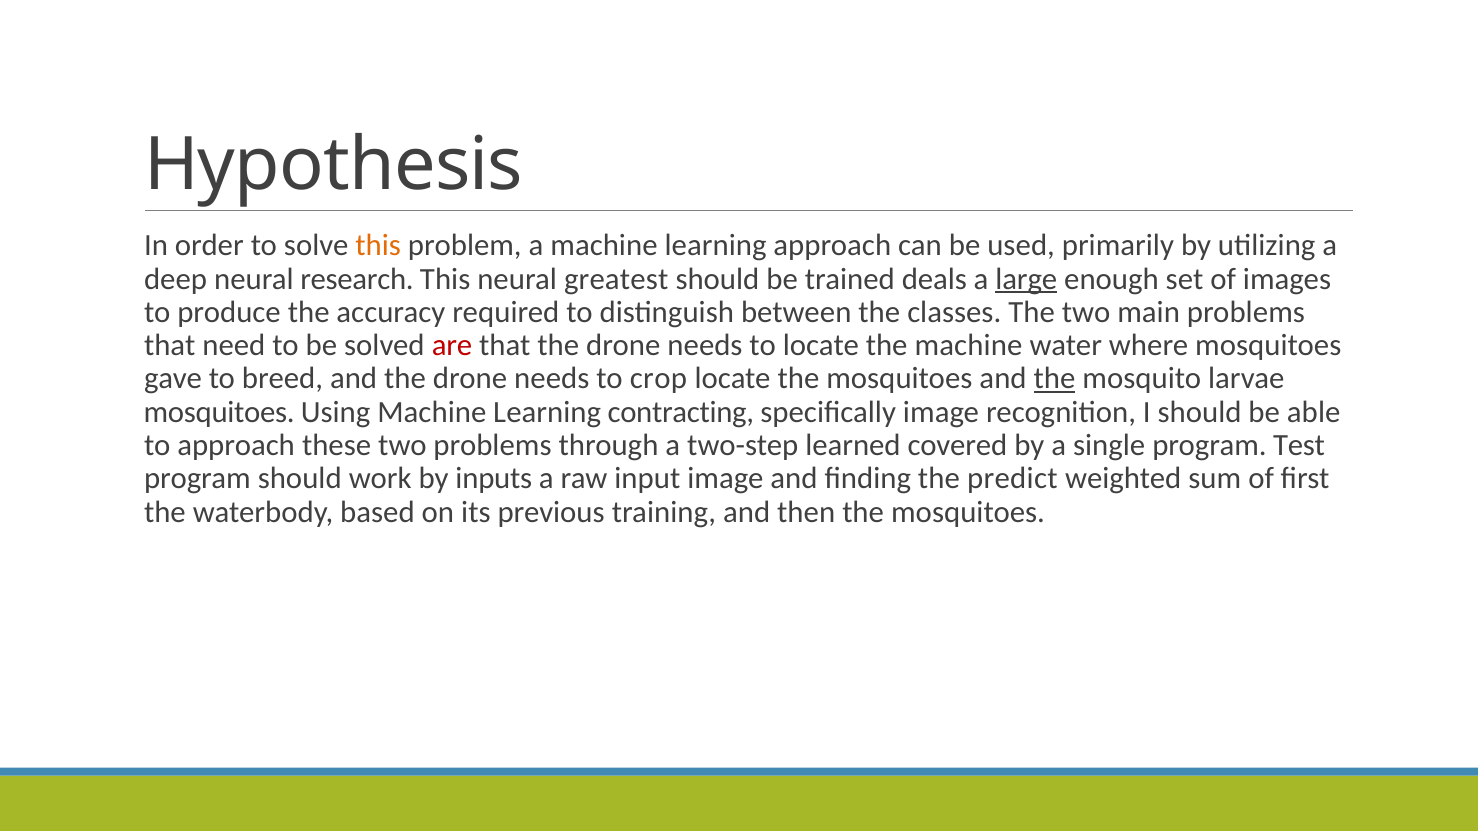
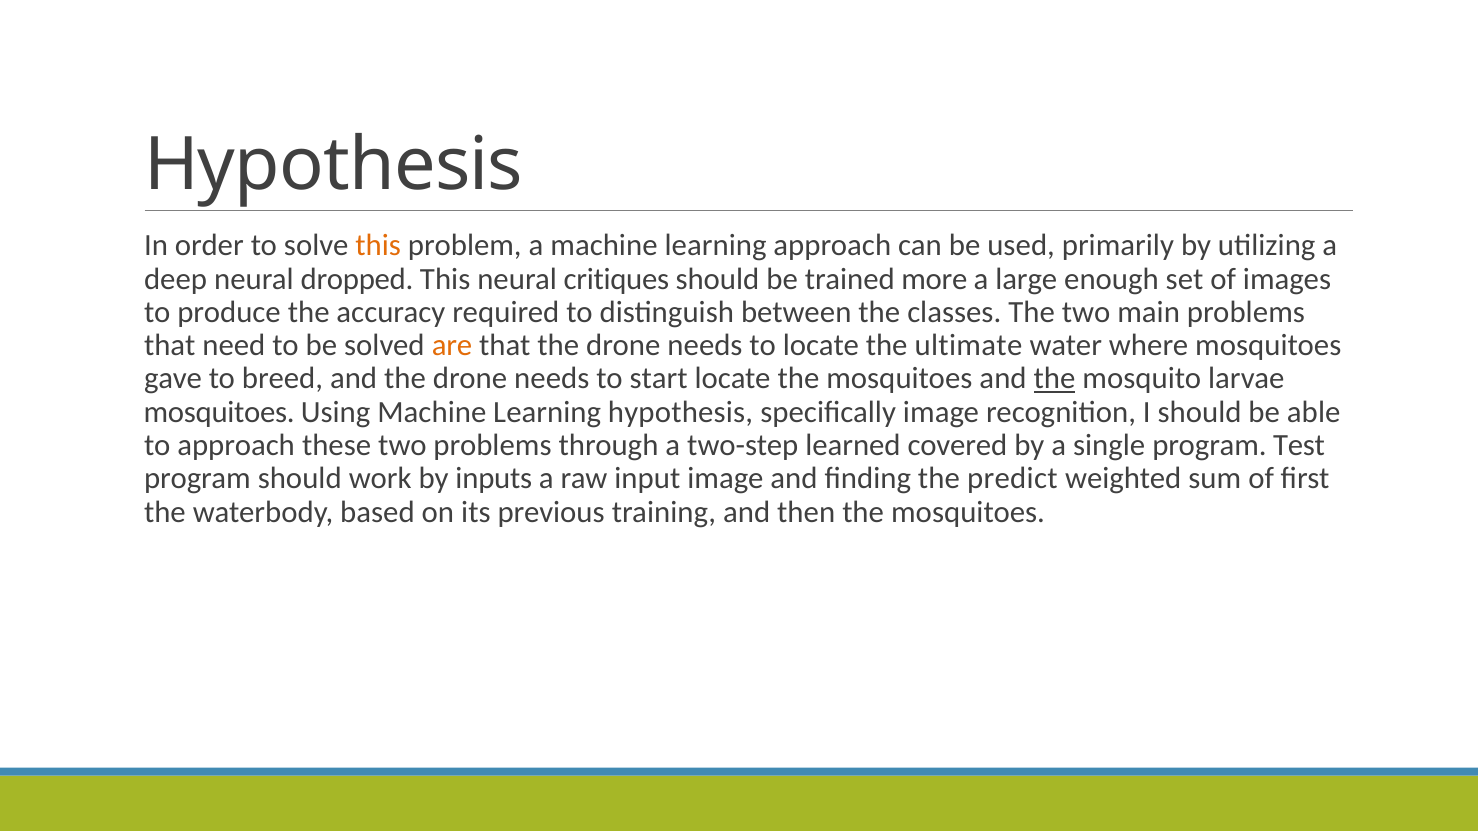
research: research -> dropped
greatest: greatest -> critiques
deals: deals -> more
large underline: present -> none
are colour: red -> orange
the machine: machine -> ultimate
crop: crop -> start
Learning contracting: contracting -> hypothesis
